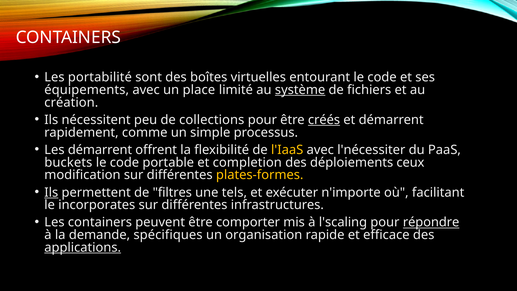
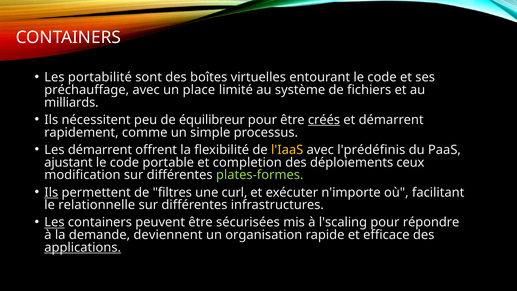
équipements: équipements -> préchauffage
système underline: present -> none
création: création -> milliards
collections: collections -> équilibreur
l'nécessiter: l'nécessiter -> l'prédéfinis
buckets: buckets -> ajustant
plates-formes colour: yellow -> light green
tels: tels -> curl
incorporates: incorporates -> relationnelle
Les at (54, 222) underline: none -> present
comporter: comporter -> sécurisées
répondre underline: present -> none
spécifiques: spécifiques -> deviennent
